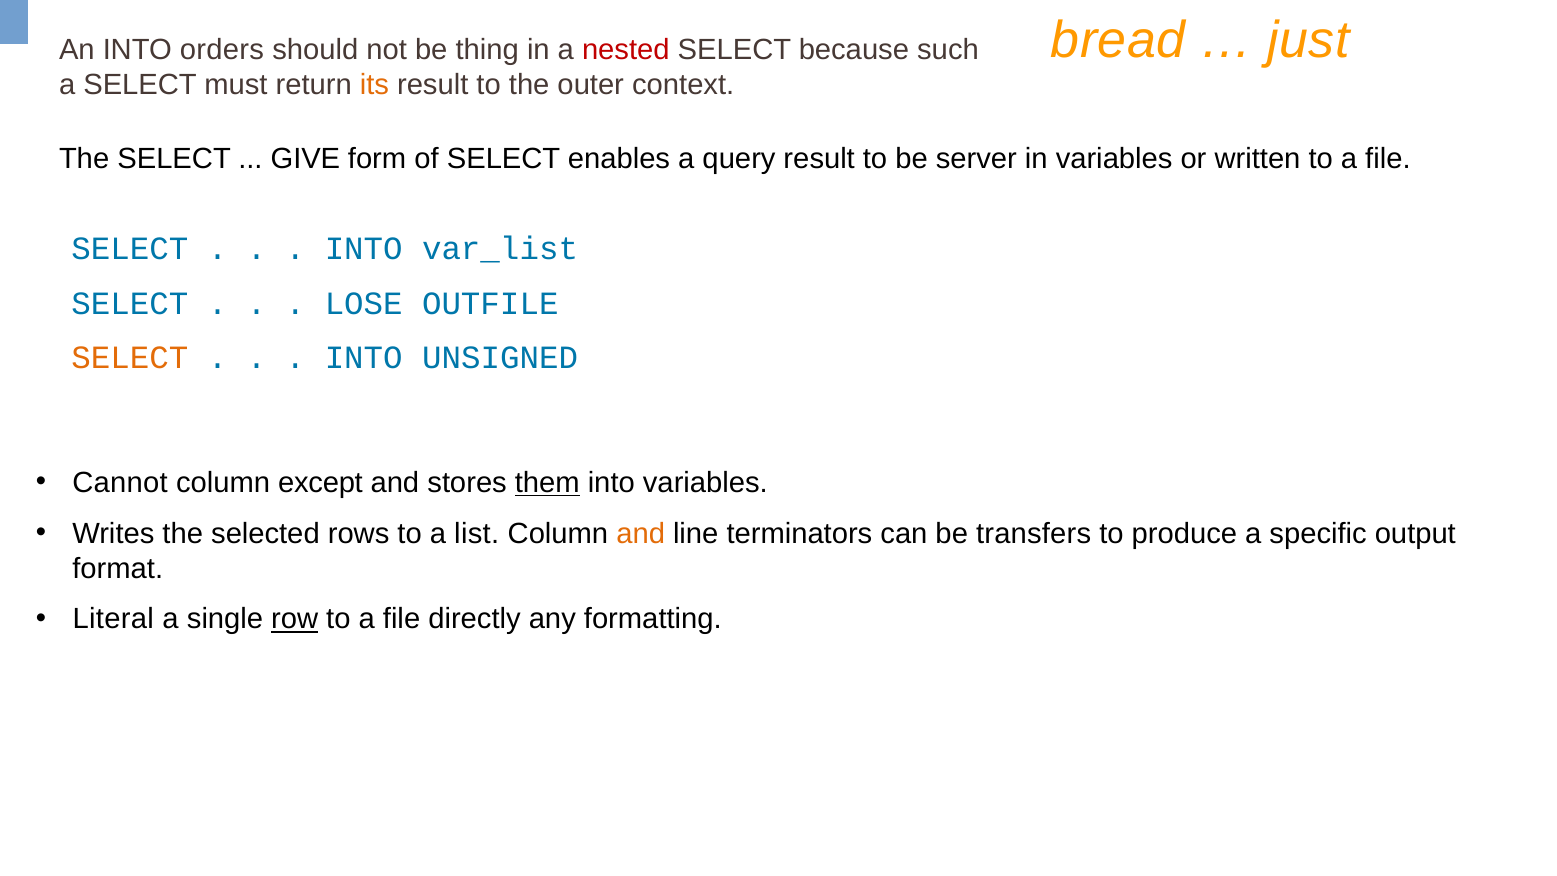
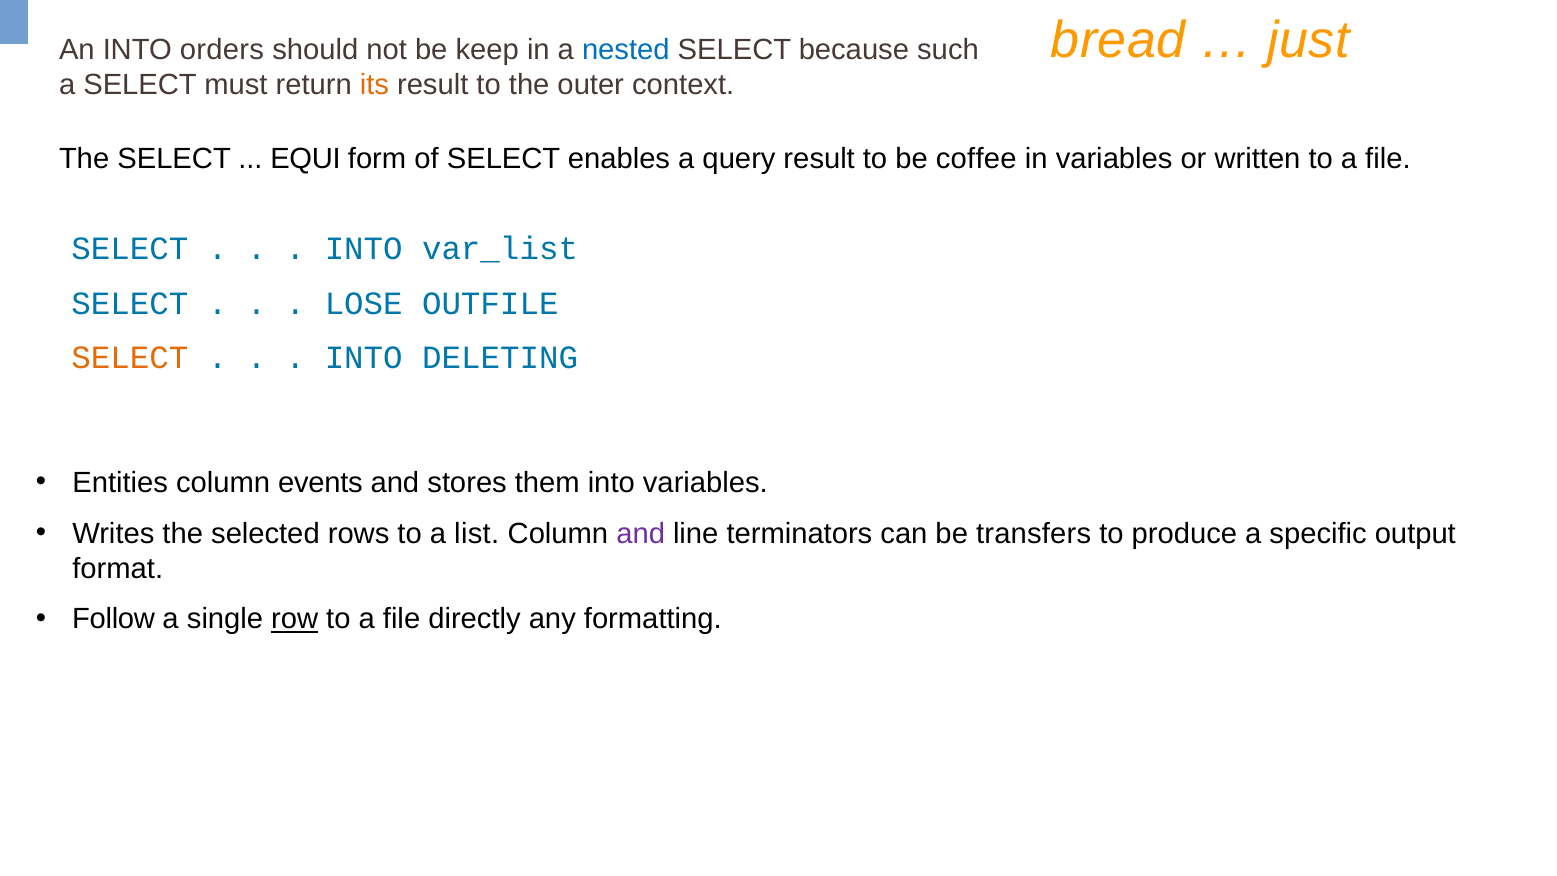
thing: thing -> keep
nested colour: red -> blue
GIVE: GIVE -> EQUI
server: server -> coffee
UNSIGNED: UNSIGNED -> DELETING
Cannot: Cannot -> Entities
except: except -> events
them underline: present -> none
and at (641, 533) colour: orange -> purple
Literal: Literal -> Follow
